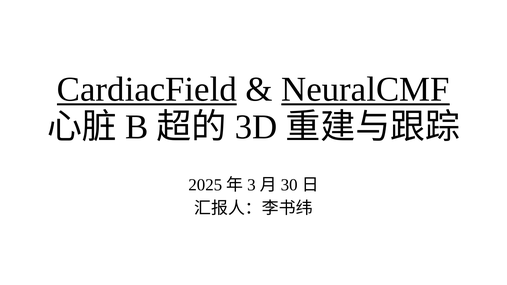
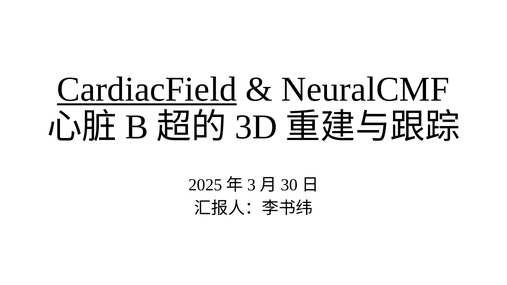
NeuralCMF underline: present -> none
